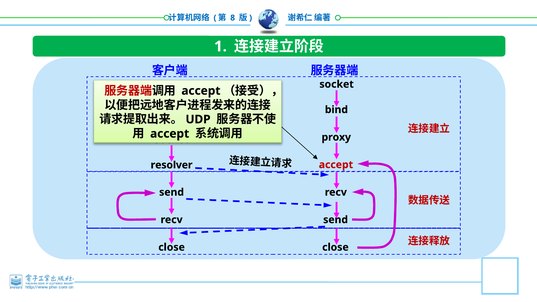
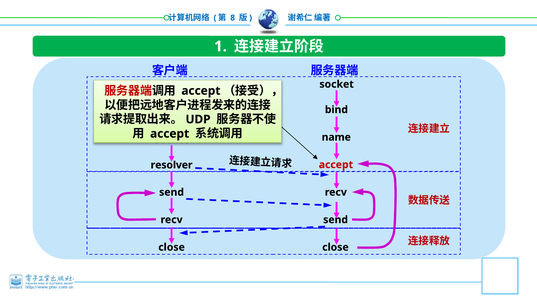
proxy: proxy -> name
